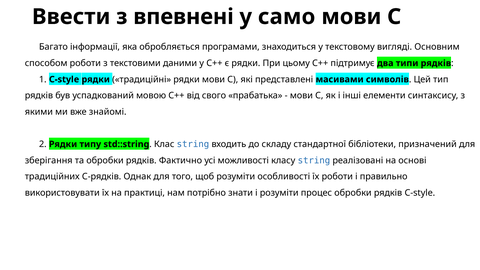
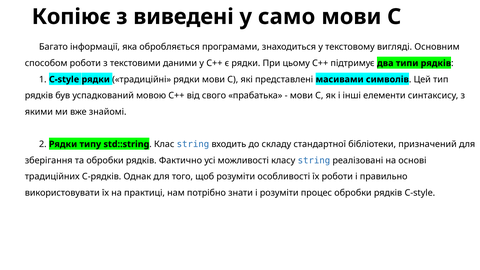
Ввести: Ввести -> Копіює
впевнені: впевнені -> виведені
